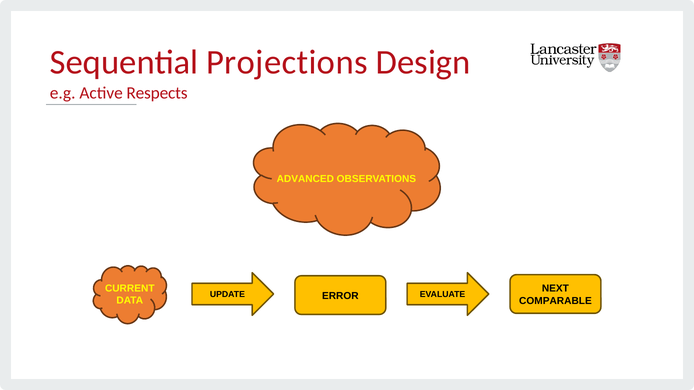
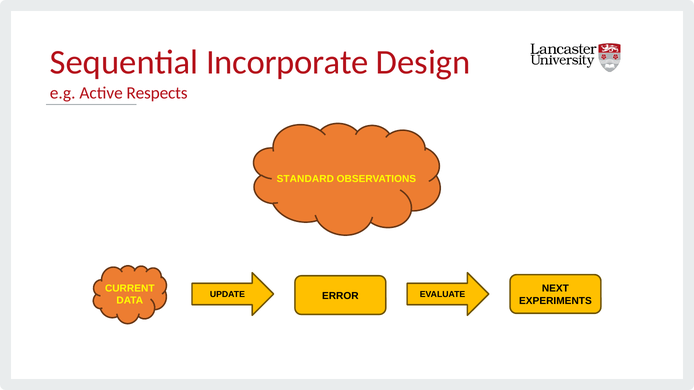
Projections: Projections -> Incorporate
ADVANCED: ADVANCED -> STANDARD
COMPARABLE: COMPARABLE -> EXPERIMENTS
